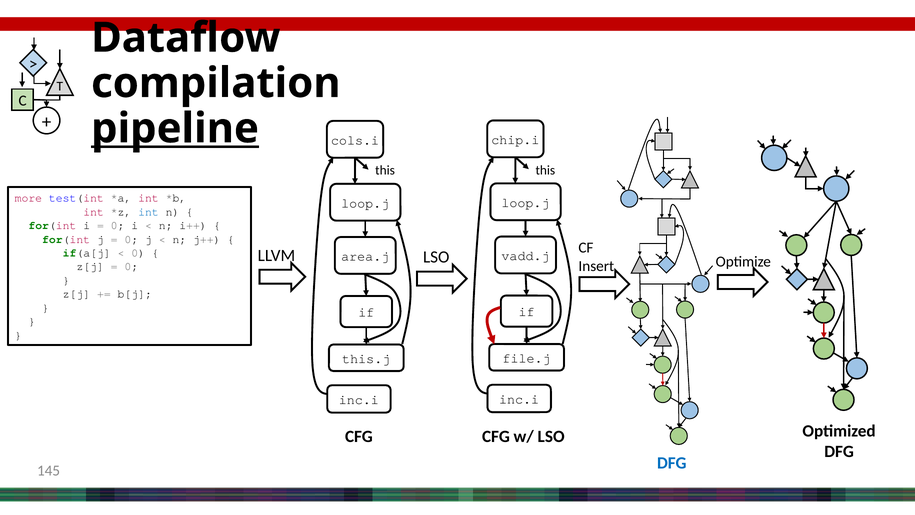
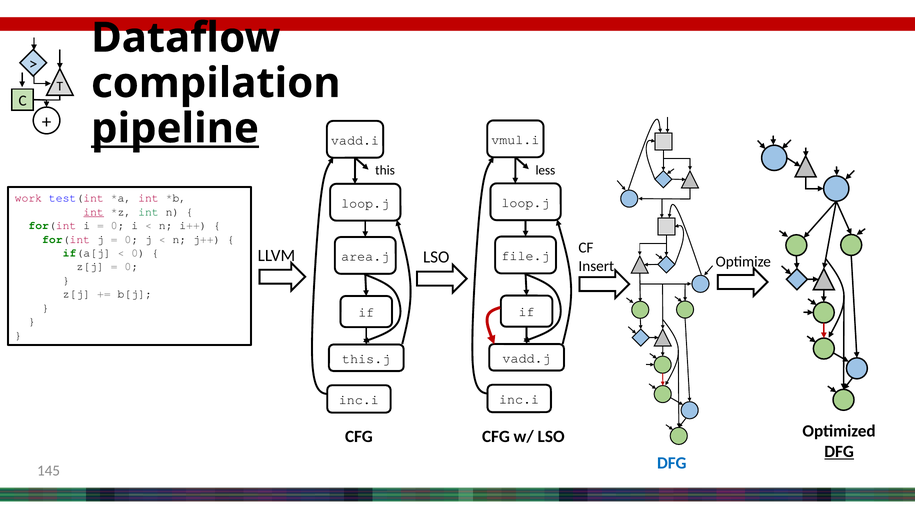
chip.i: chip.i -> vmul.i
cols.i: cols.i -> vadd.i
this at (545, 170): this -> less
more: more -> work
int at (94, 212) underline: none -> present
int at (148, 212) colour: blue -> green
vadd.j: vadd.j -> file.j
file.j: file.j -> vadd.j
DFG at (839, 451) underline: none -> present
